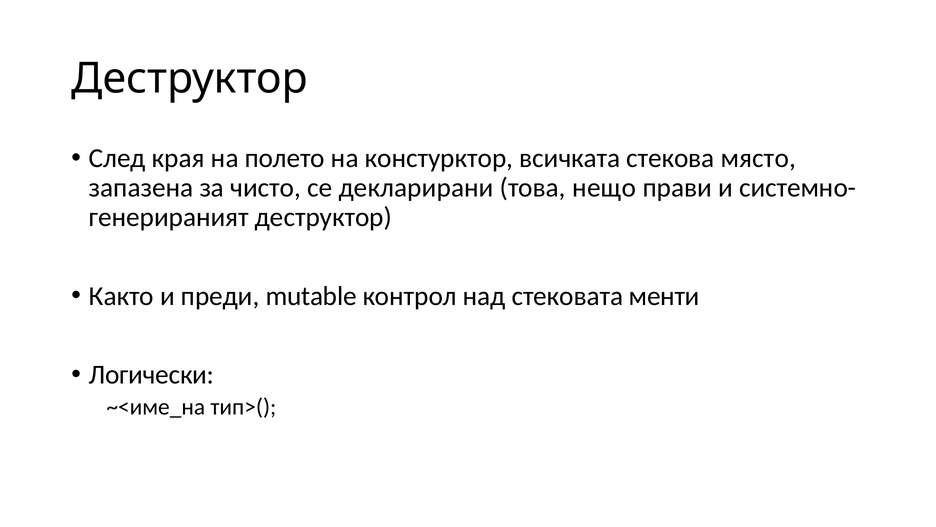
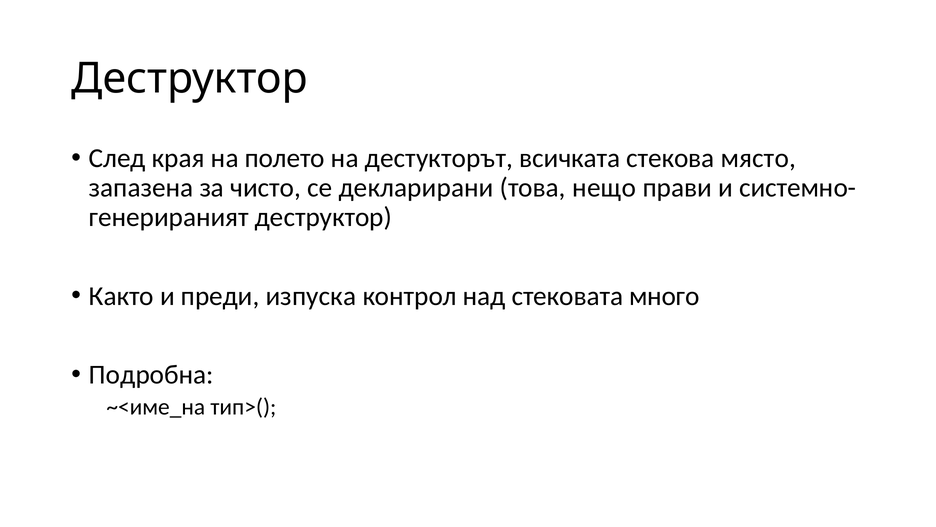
констурктор: констурктор -> дестукторът
mutable: mutable -> изпуска
менти: менти -> много
Логически: Логически -> Подробна
